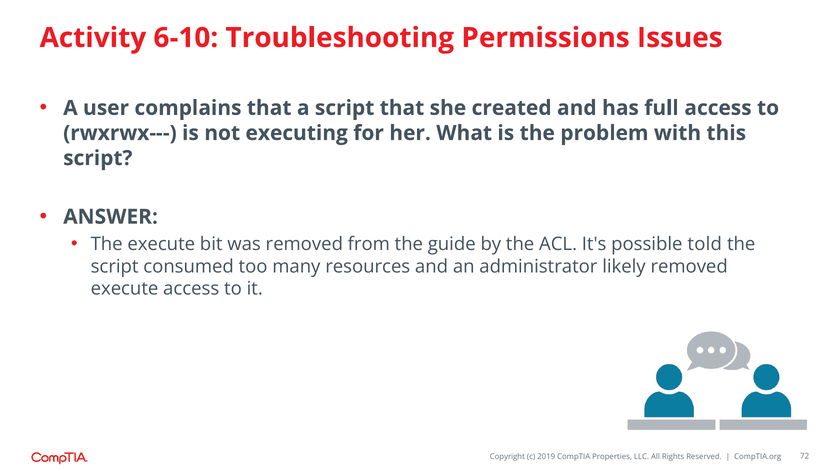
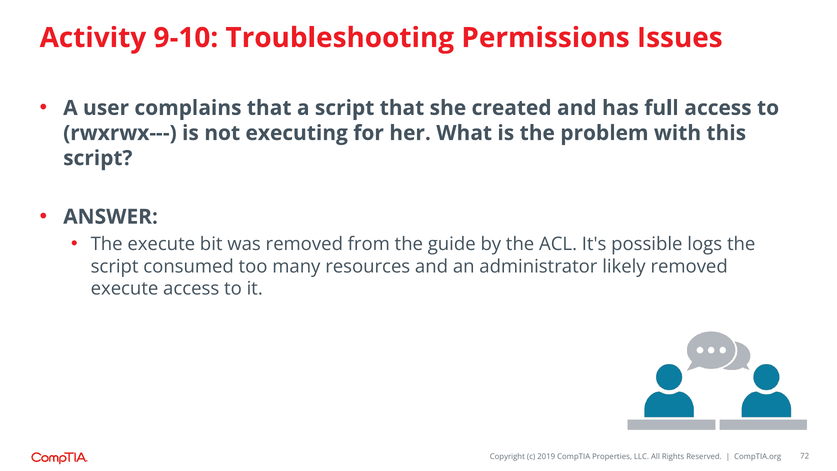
6-10: 6-10 -> 9-10
told: told -> logs
